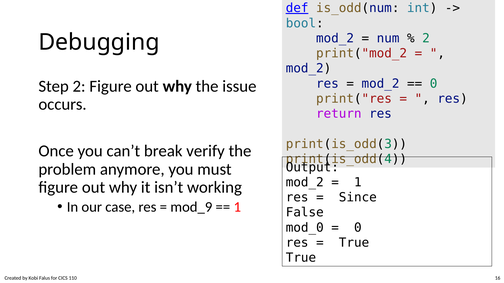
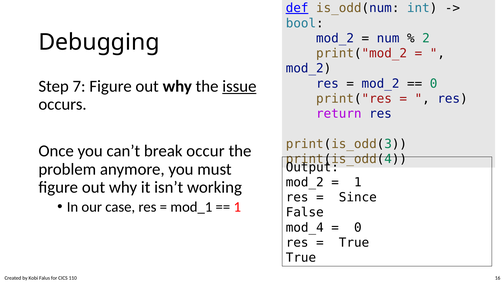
Step 2: 2 -> 7
issue underline: none -> present
verify: verify -> occur
mod_9: mod_9 -> mod_1
mod_0: mod_0 -> mod_4
